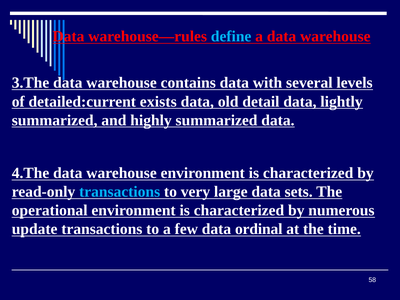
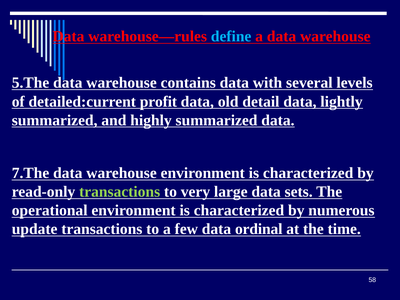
3.The: 3.The -> 5.The
exists: exists -> profit
4.The: 4.The -> 7.The
transactions at (120, 192) colour: light blue -> light green
